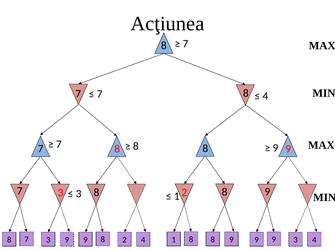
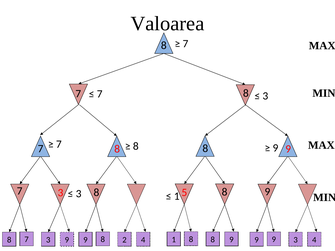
Acţiunea: Acţiunea -> Valoarea
4 at (265, 96): 4 -> 3
1 2: 2 -> 5
